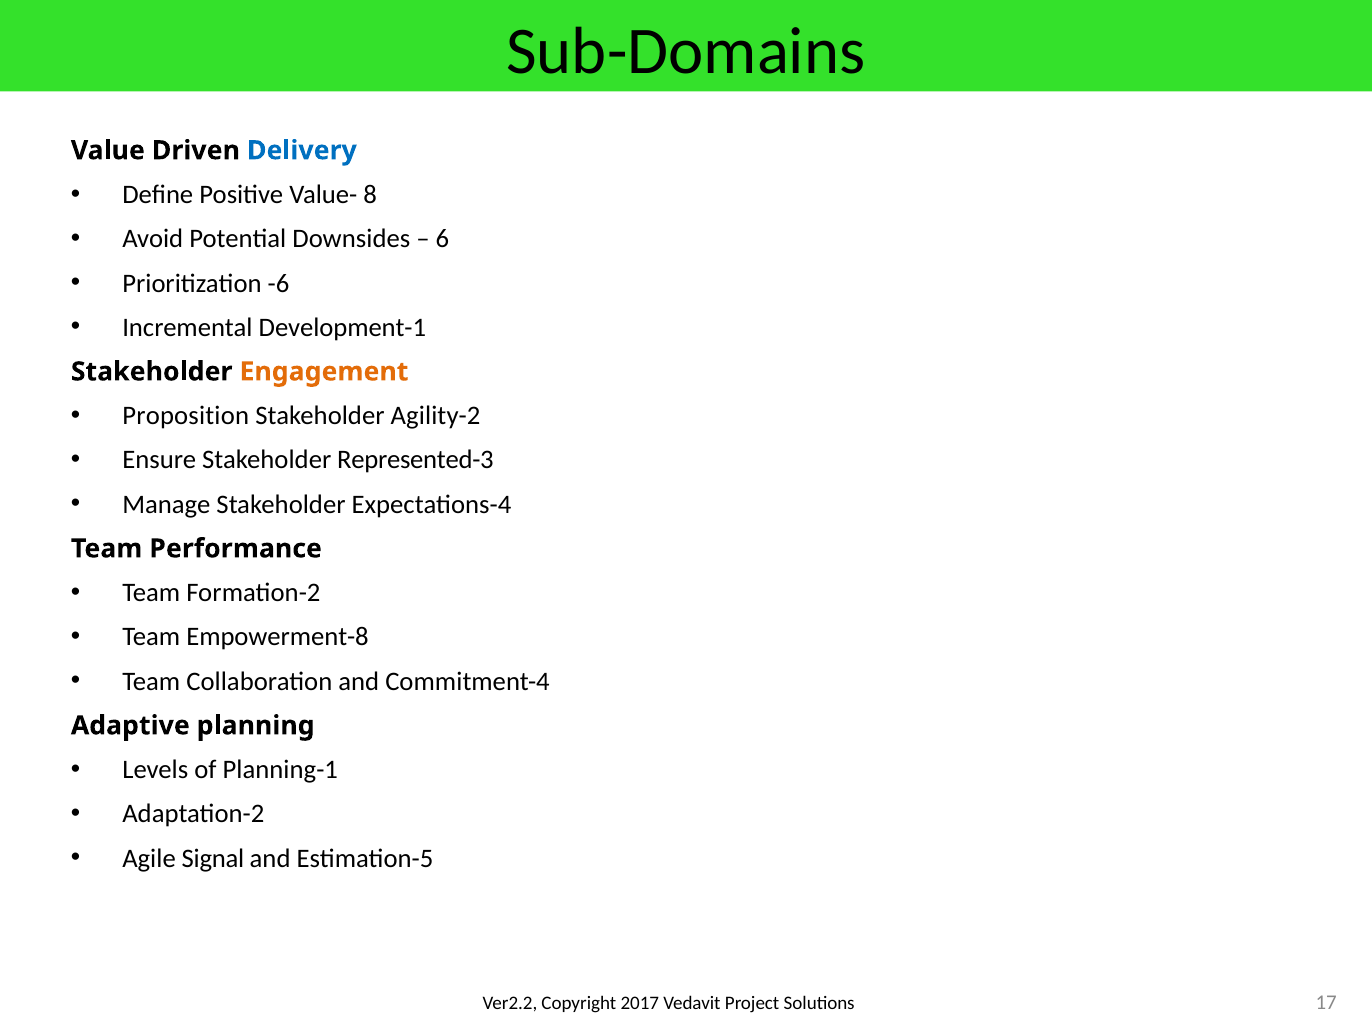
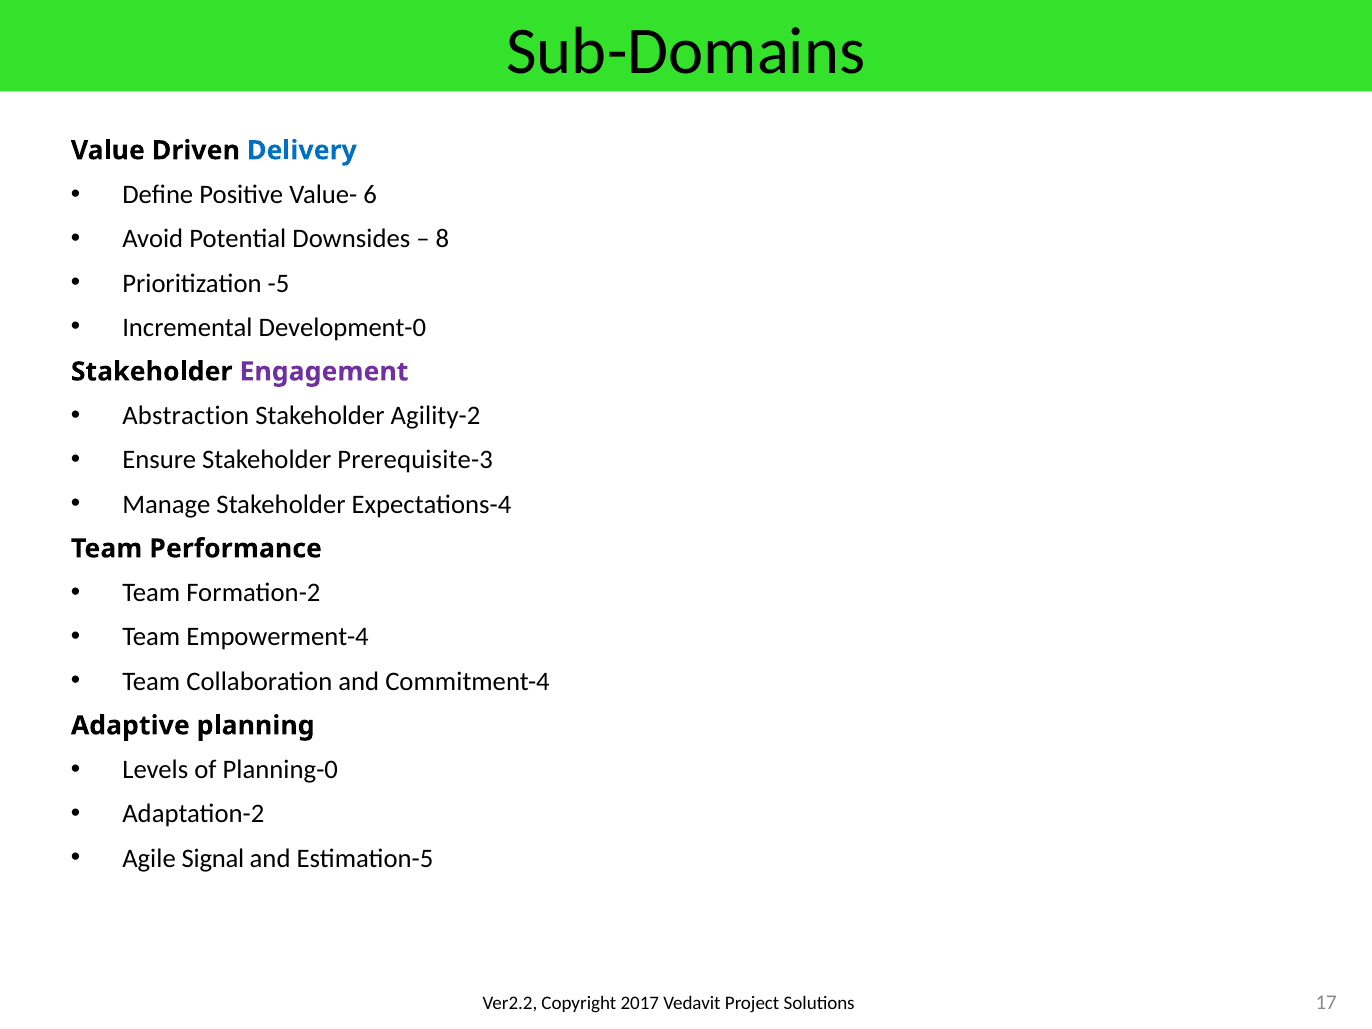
8: 8 -> 6
6: 6 -> 8
-6: -6 -> -5
Development-1: Development-1 -> Development-0
Engagement colour: orange -> purple
Proposition: Proposition -> Abstraction
Represented-3: Represented-3 -> Prerequisite-3
Empowerment-8: Empowerment-8 -> Empowerment-4
Planning-1: Planning-1 -> Planning-0
